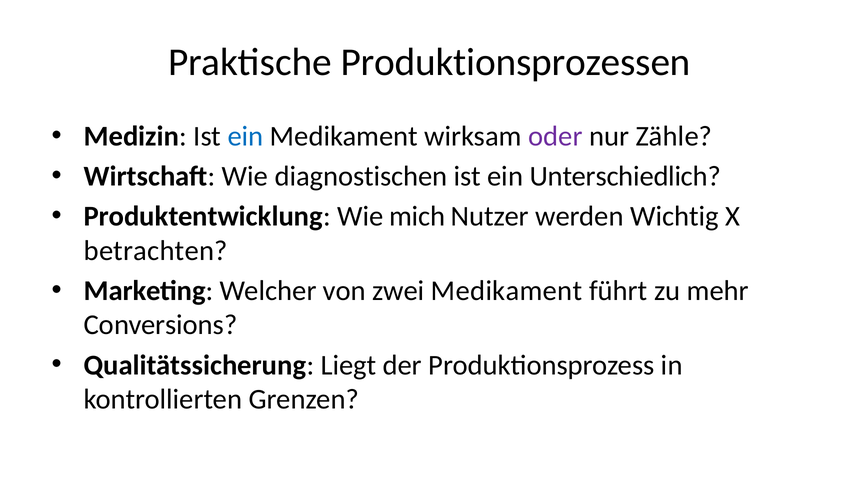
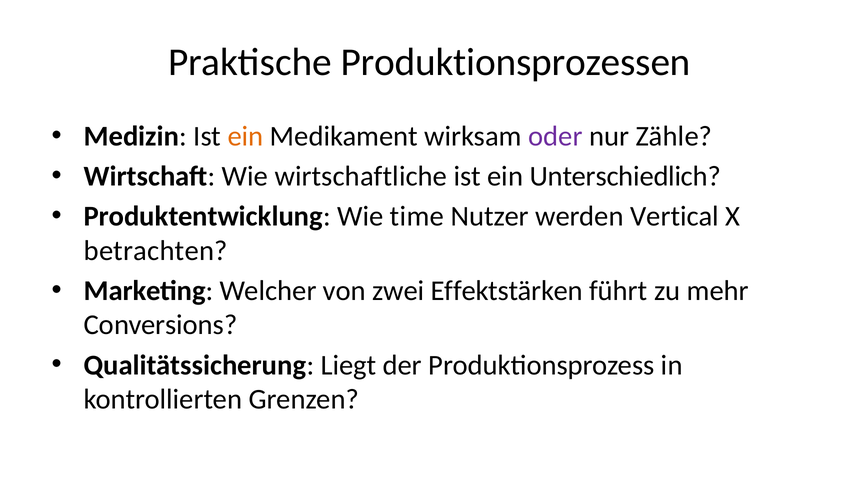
ein at (245, 136) colour: blue -> orange
diagnostischen: diagnostischen -> wirtschaftliche
mich: mich -> time
Wichtig: Wichtig -> Vertical
zwei Medikament: Medikament -> Effektstärken
